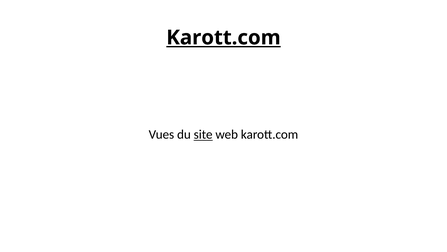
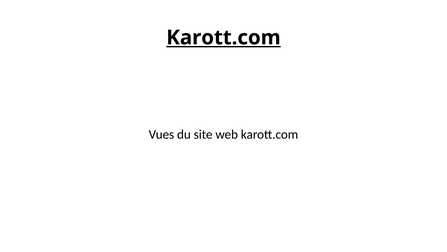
site underline: present -> none
